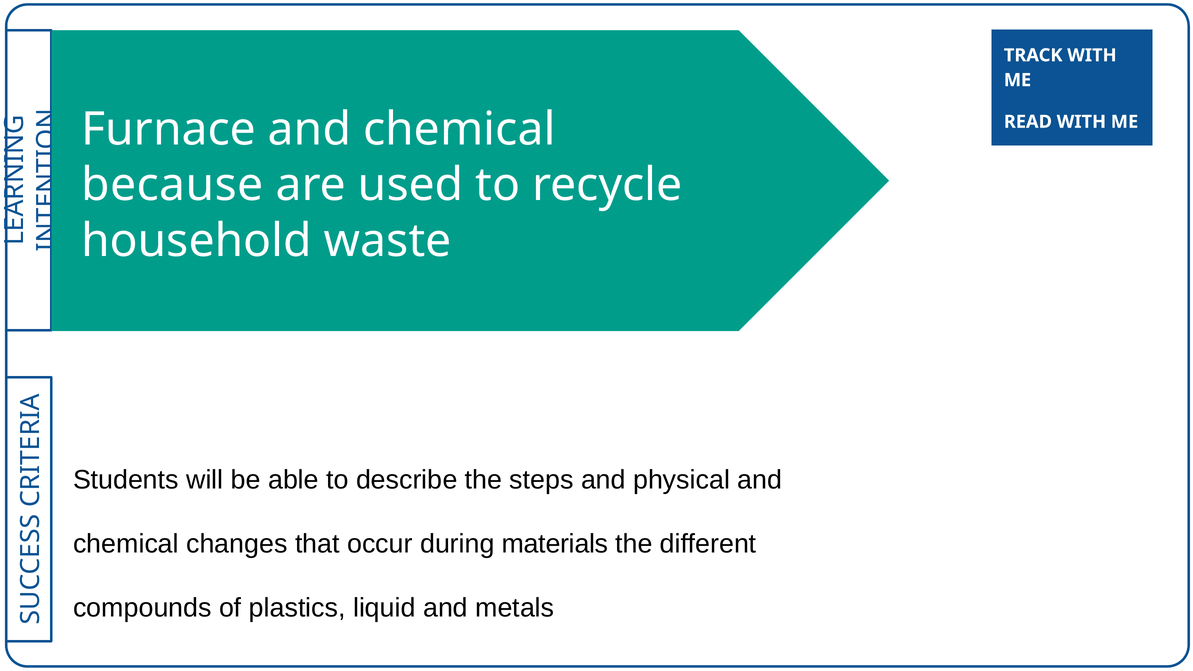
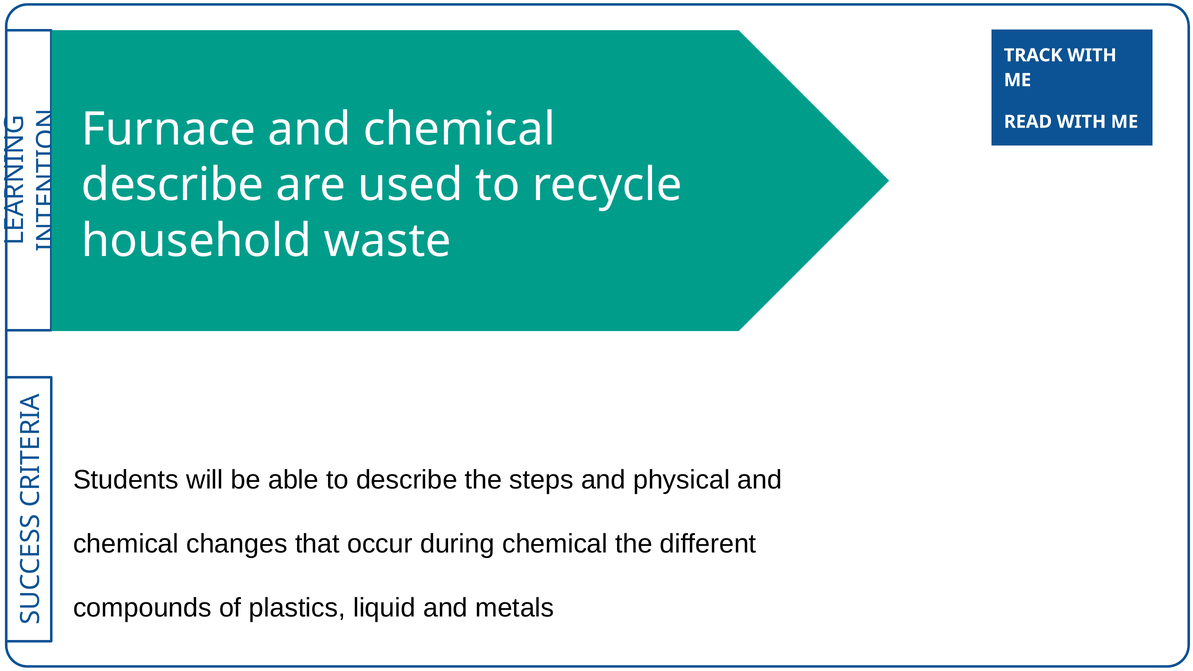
because at (172, 185): because -> describe
during materials: materials -> chemical
